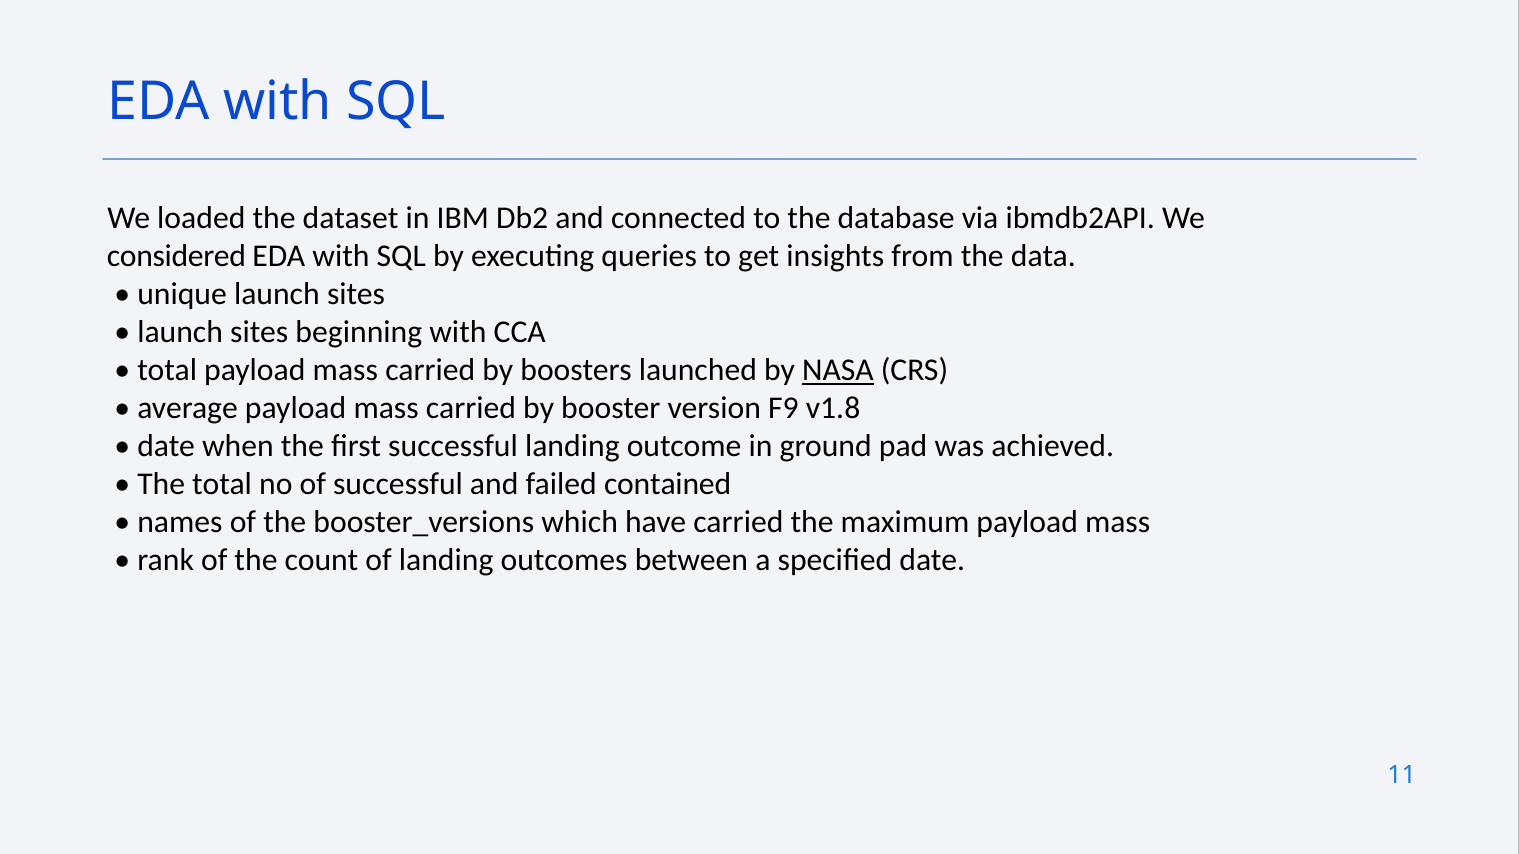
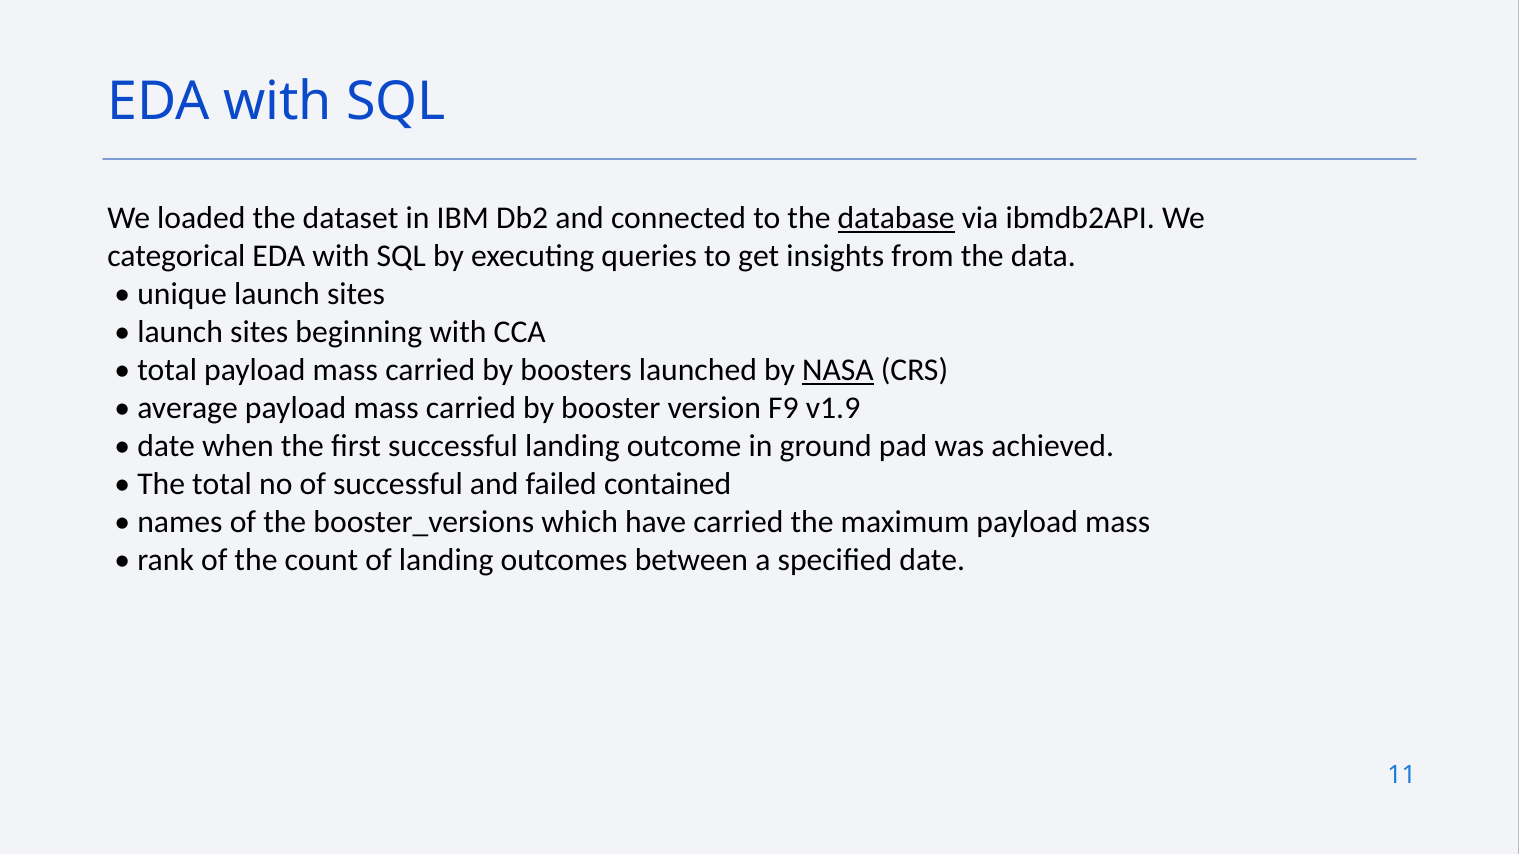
database underline: none -> present
considered: considered -> categorical
v1.8: v1.8 -> v1.9
